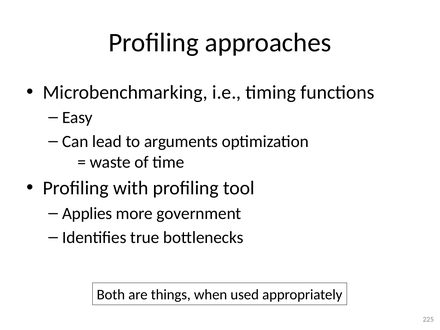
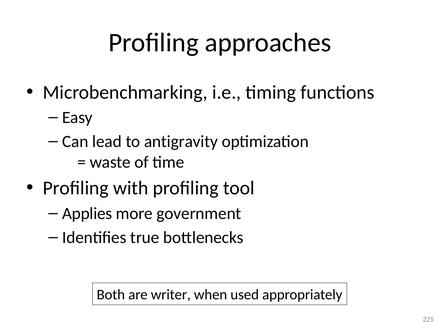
arguments: arguments -> antigravity
things: things -> writer
